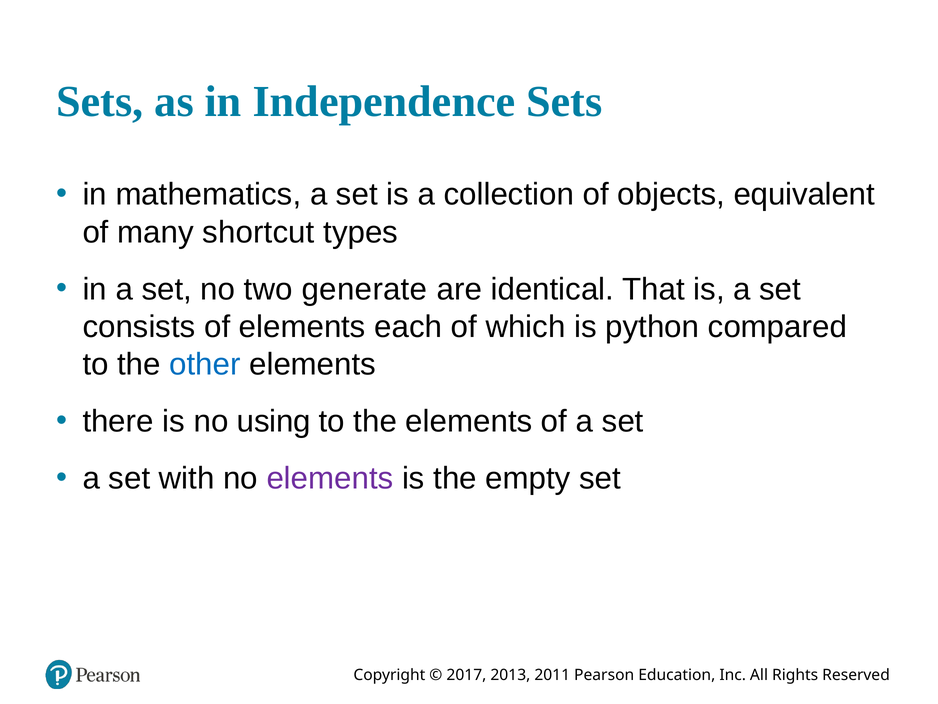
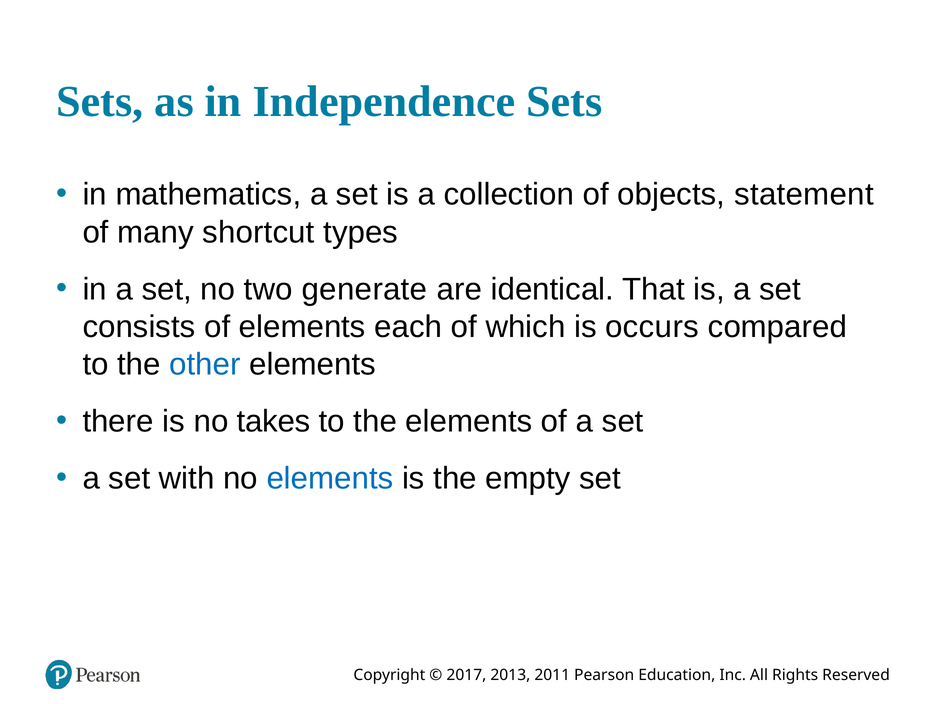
equivalent: equivalent -> statement
python: python -> occurs
using: using -> takes
elements at (330, 478) colour: purple -> blue
